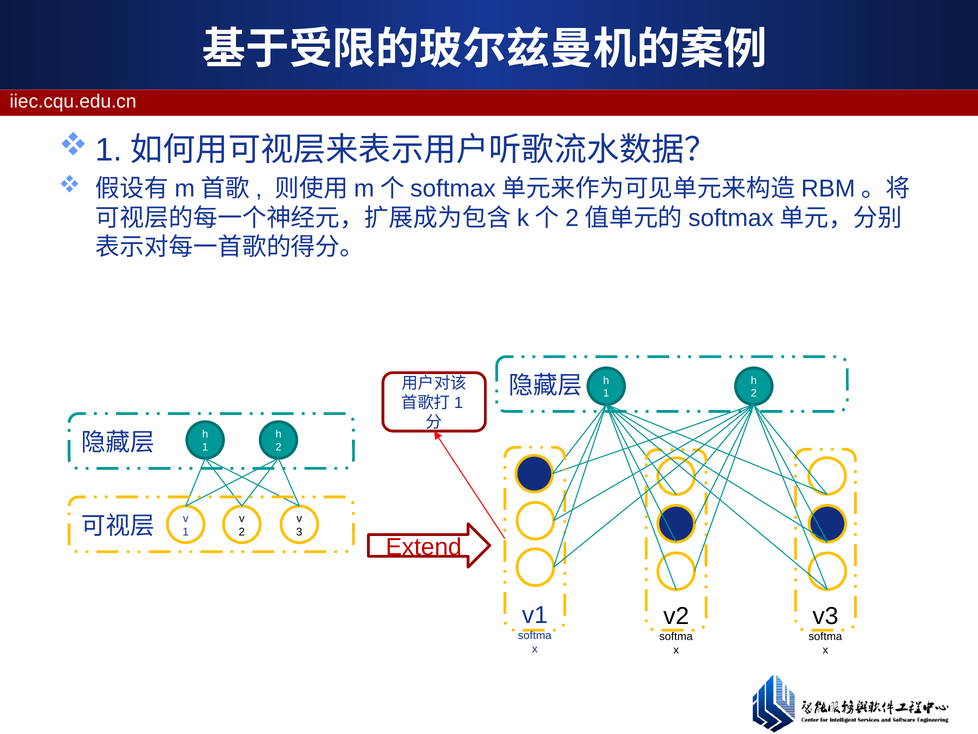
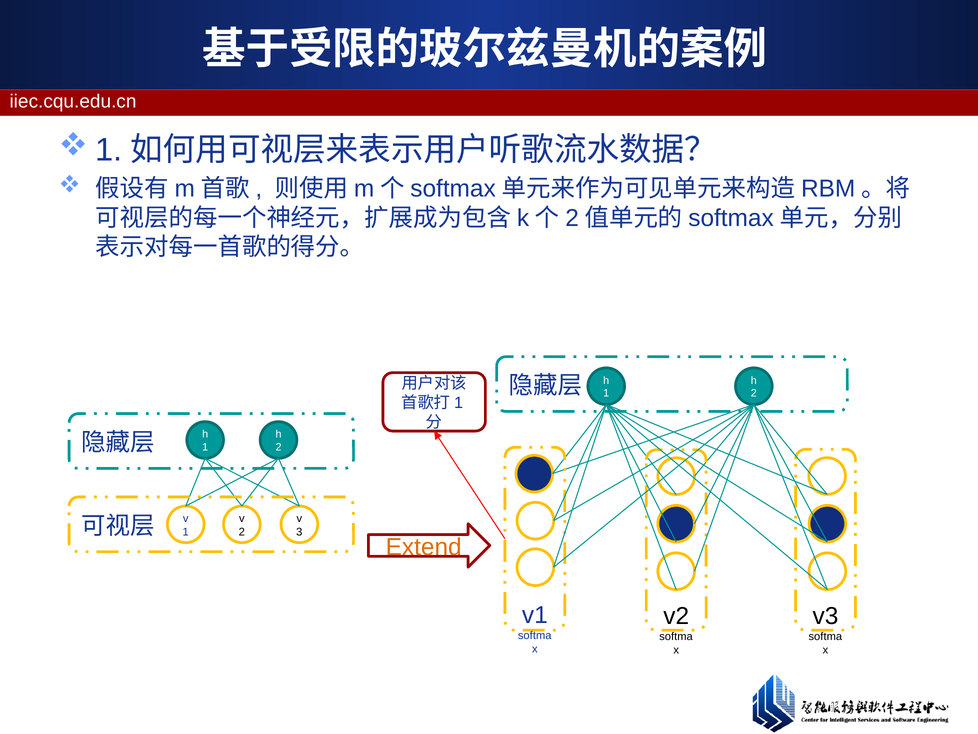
Extend colour: red -> orange
